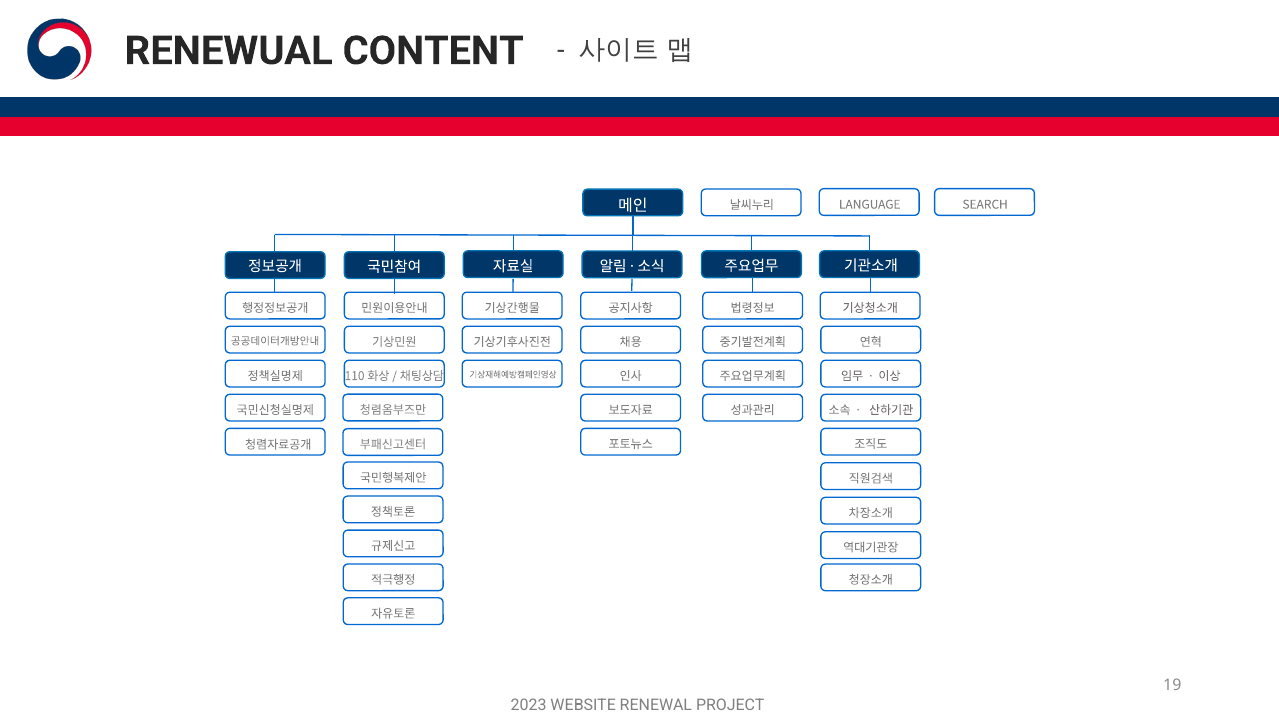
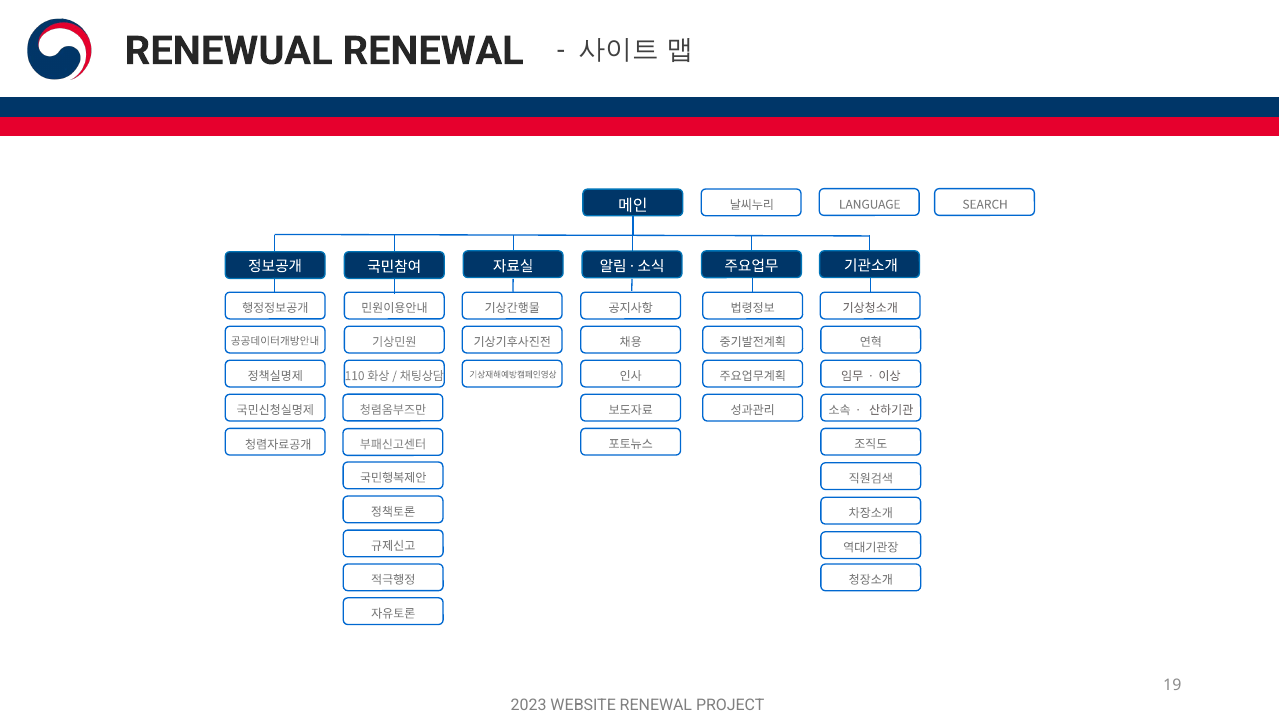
RENEWUAL CONTENT: CONTENT -> RENEWAL
